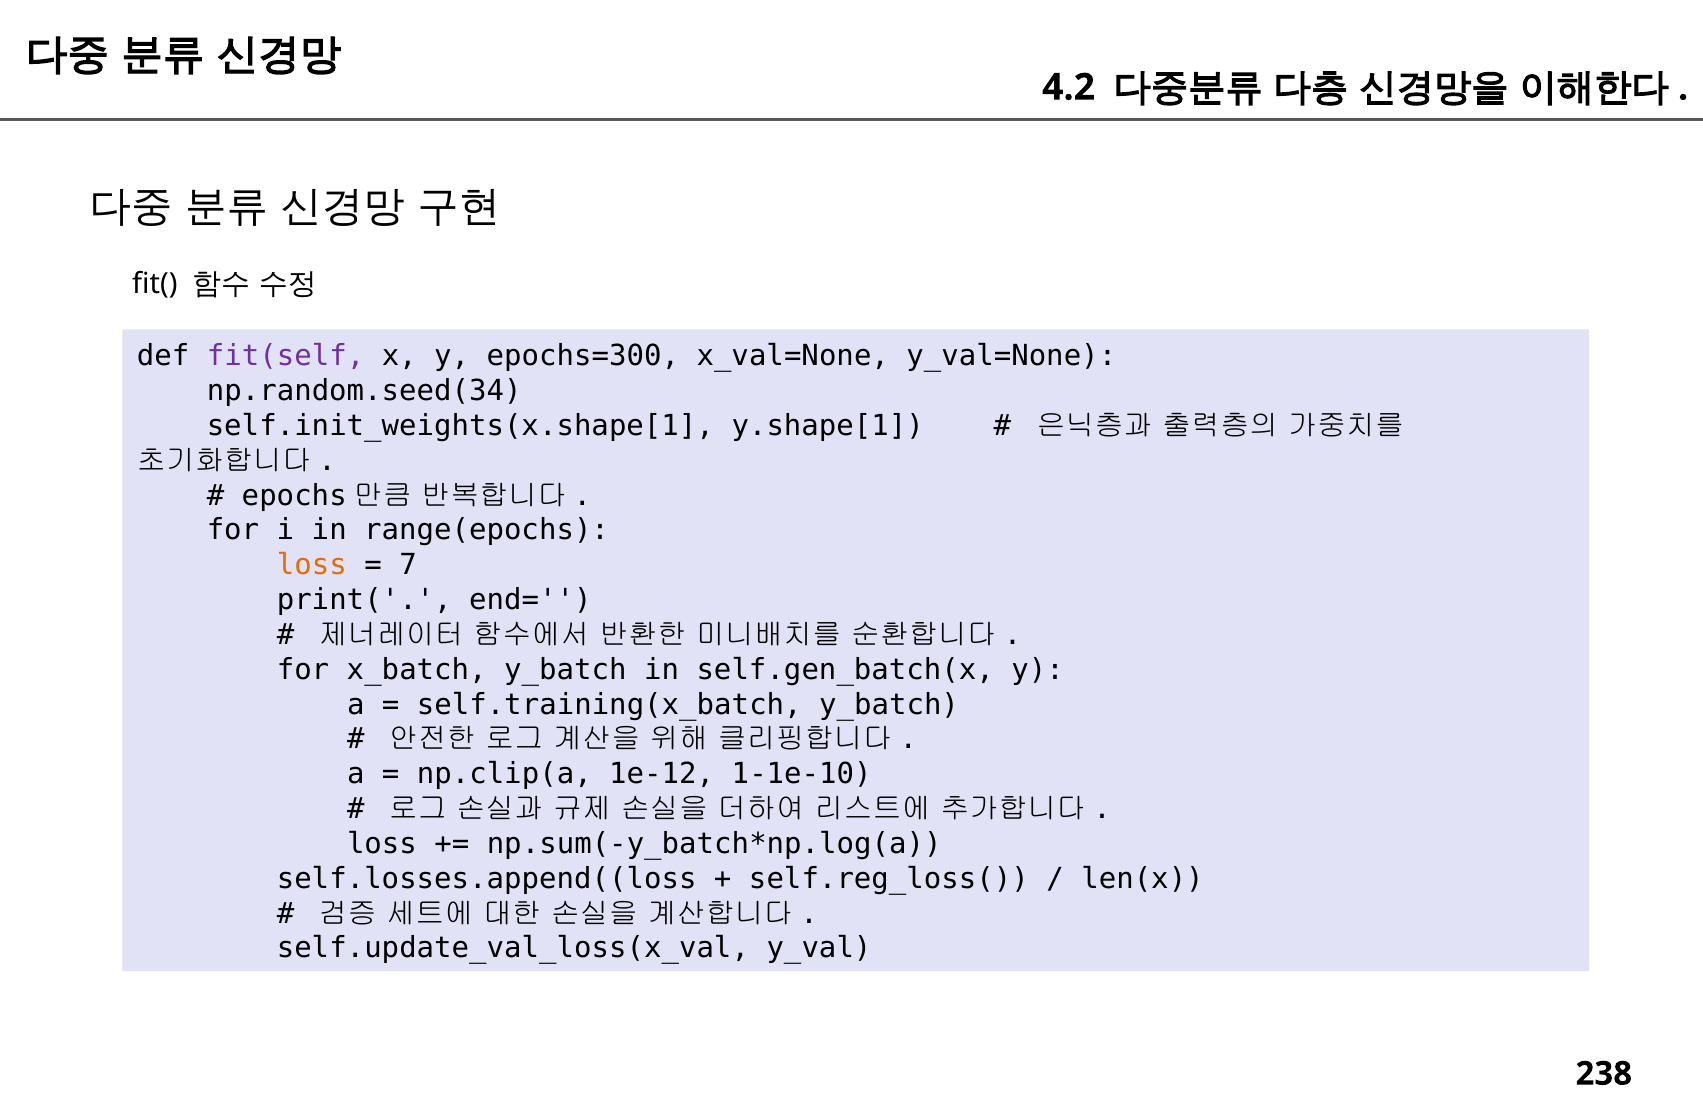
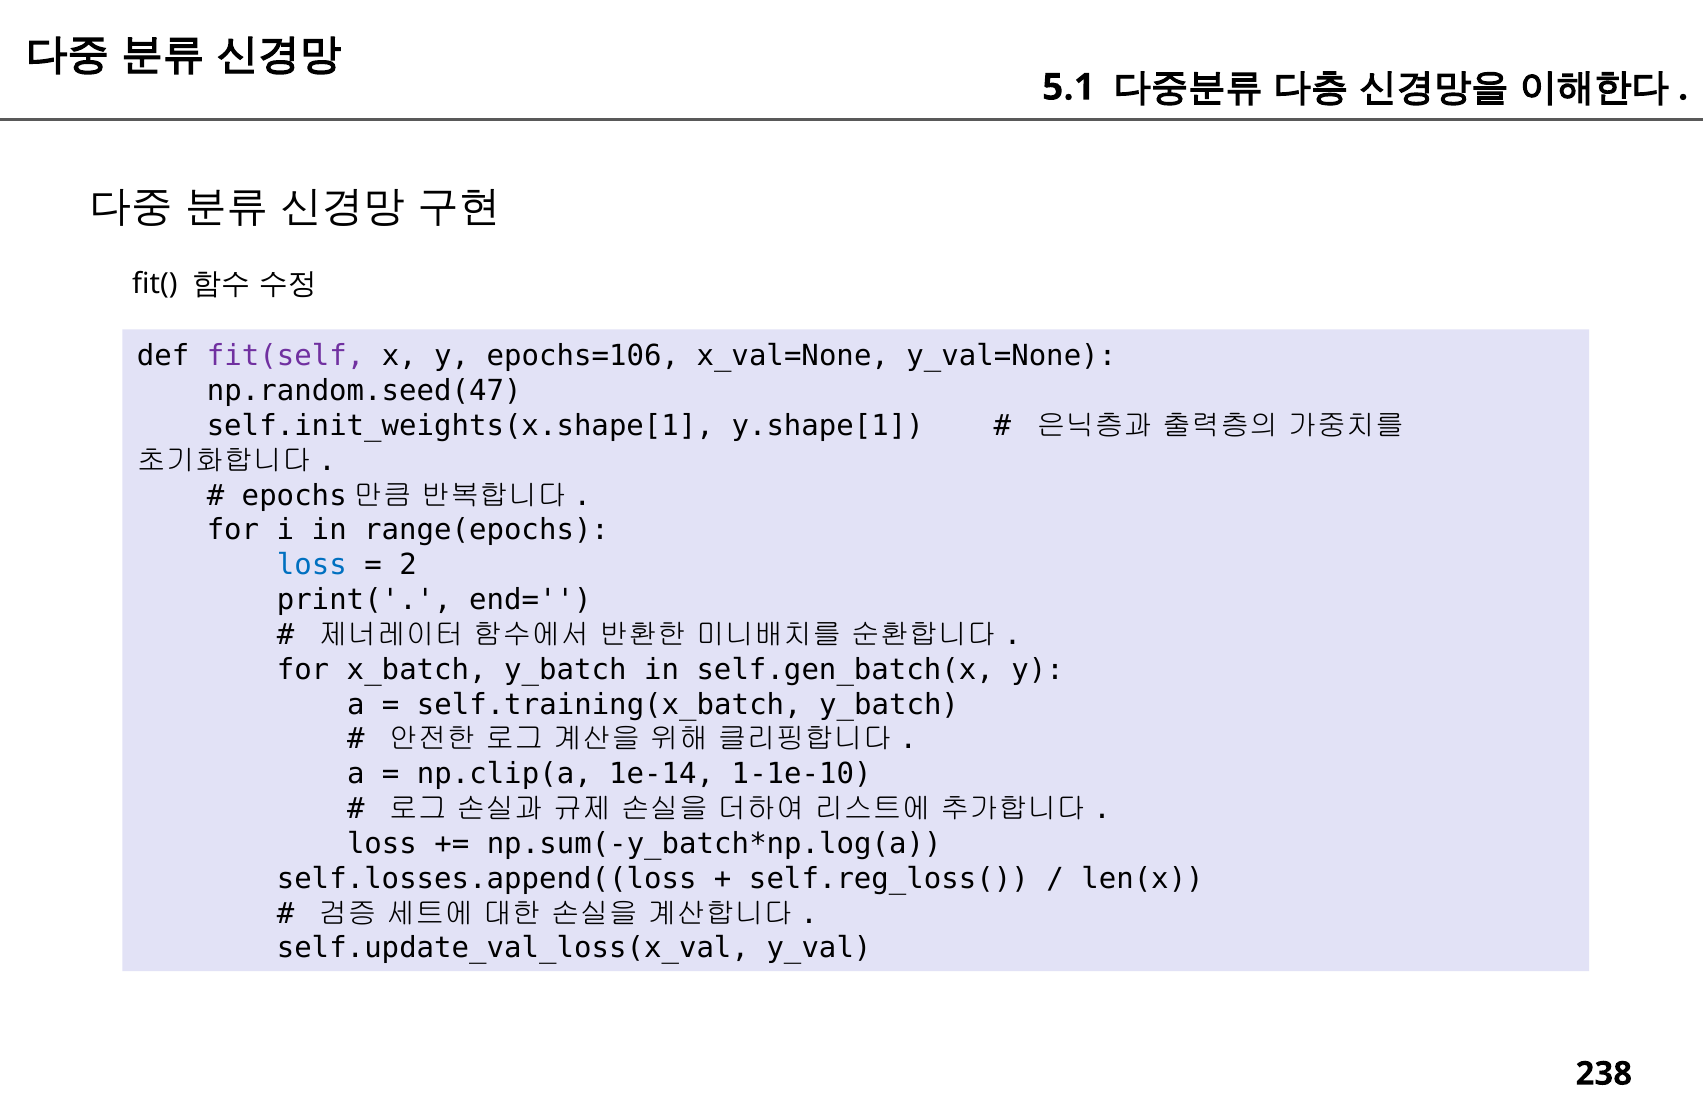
4.2: 4.2 -> 5.1
epochs=300: epochs=300 -> epochs=106
np.random.seed(34: np.random.seed(34 -> np.random.seed(47
loss at (312, 565) colour: orange -> blue
7: 7 -> 2
1e-12: 1e-12 -> 1e-14
